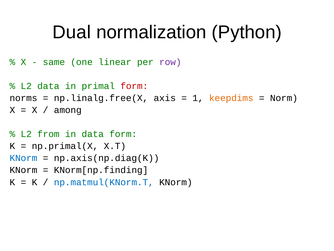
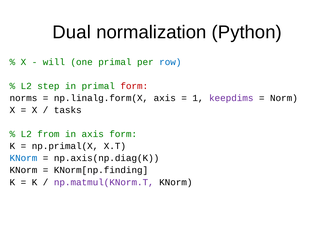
same: same -> will
one linear: linear -> primal
row colour: purple -> blue
L2 data: data -> step
np.linalg.free(X: np.linalg.free(X -> np.linalg.form(X
keepdims colour: orange -> purple
among: among -> tasks
in data: data -> axis
np.matmul(KNorm.T colour: blue -> purple
